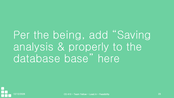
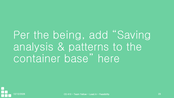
properly: properly -> patterns
database: database -> container
